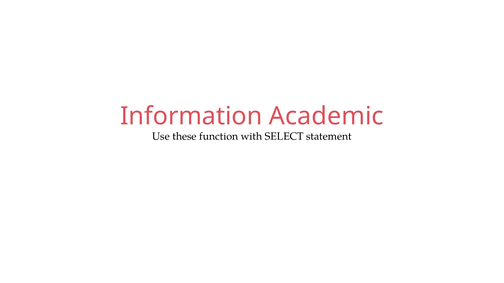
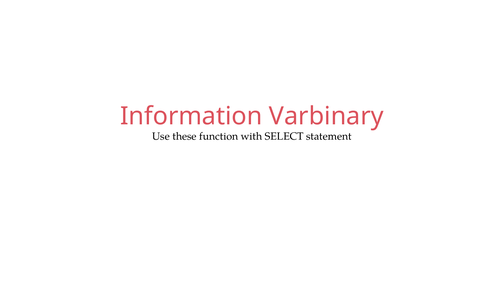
Academic: Academic -> Varbinary
